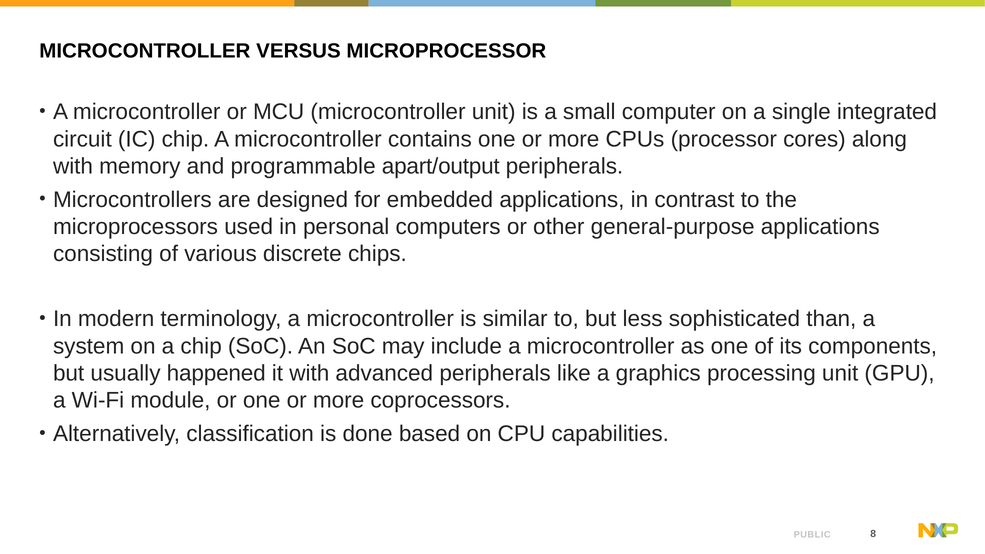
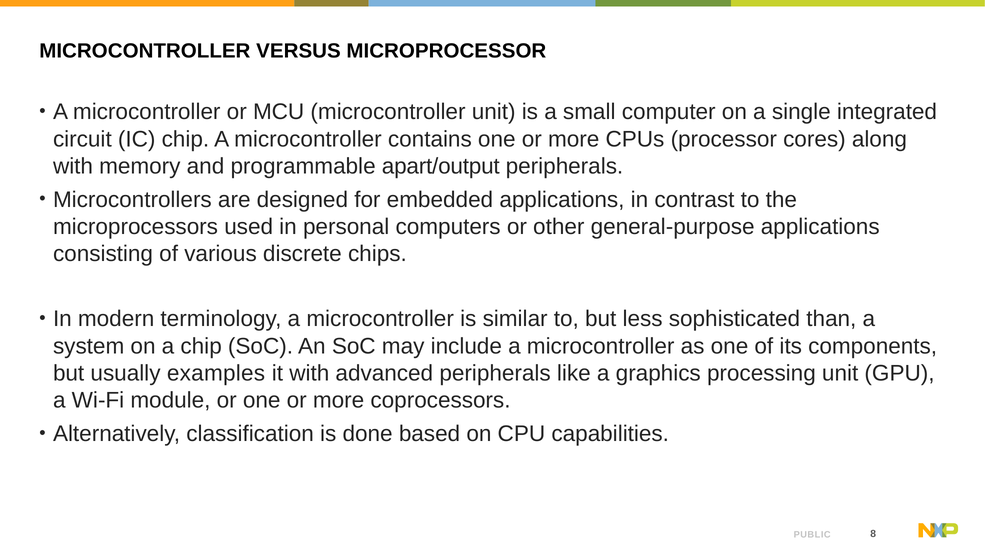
happened: happened -> examples
